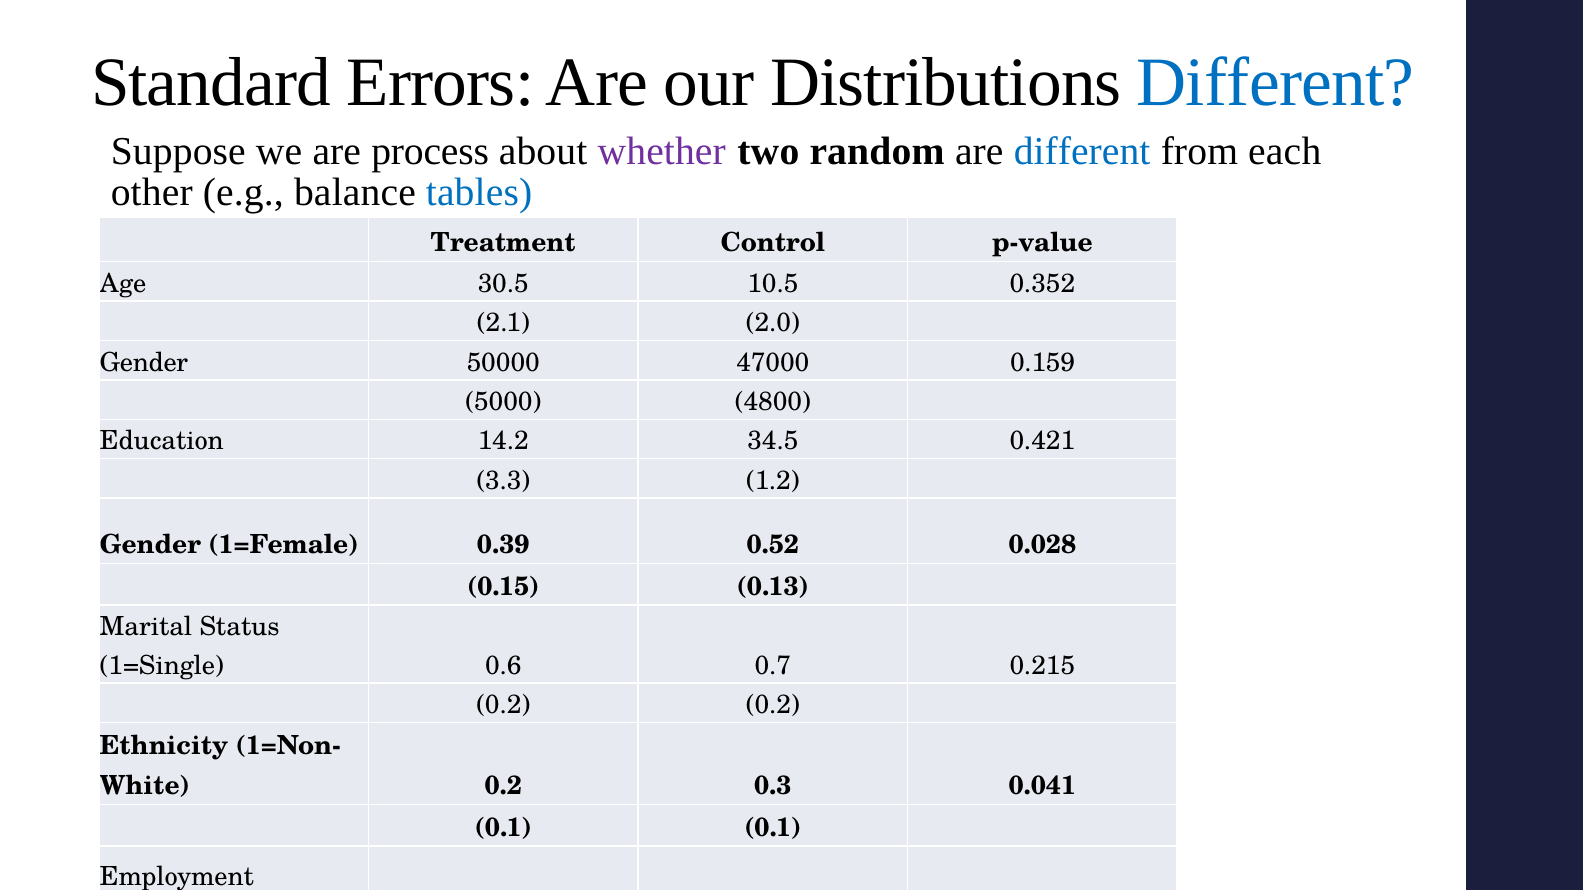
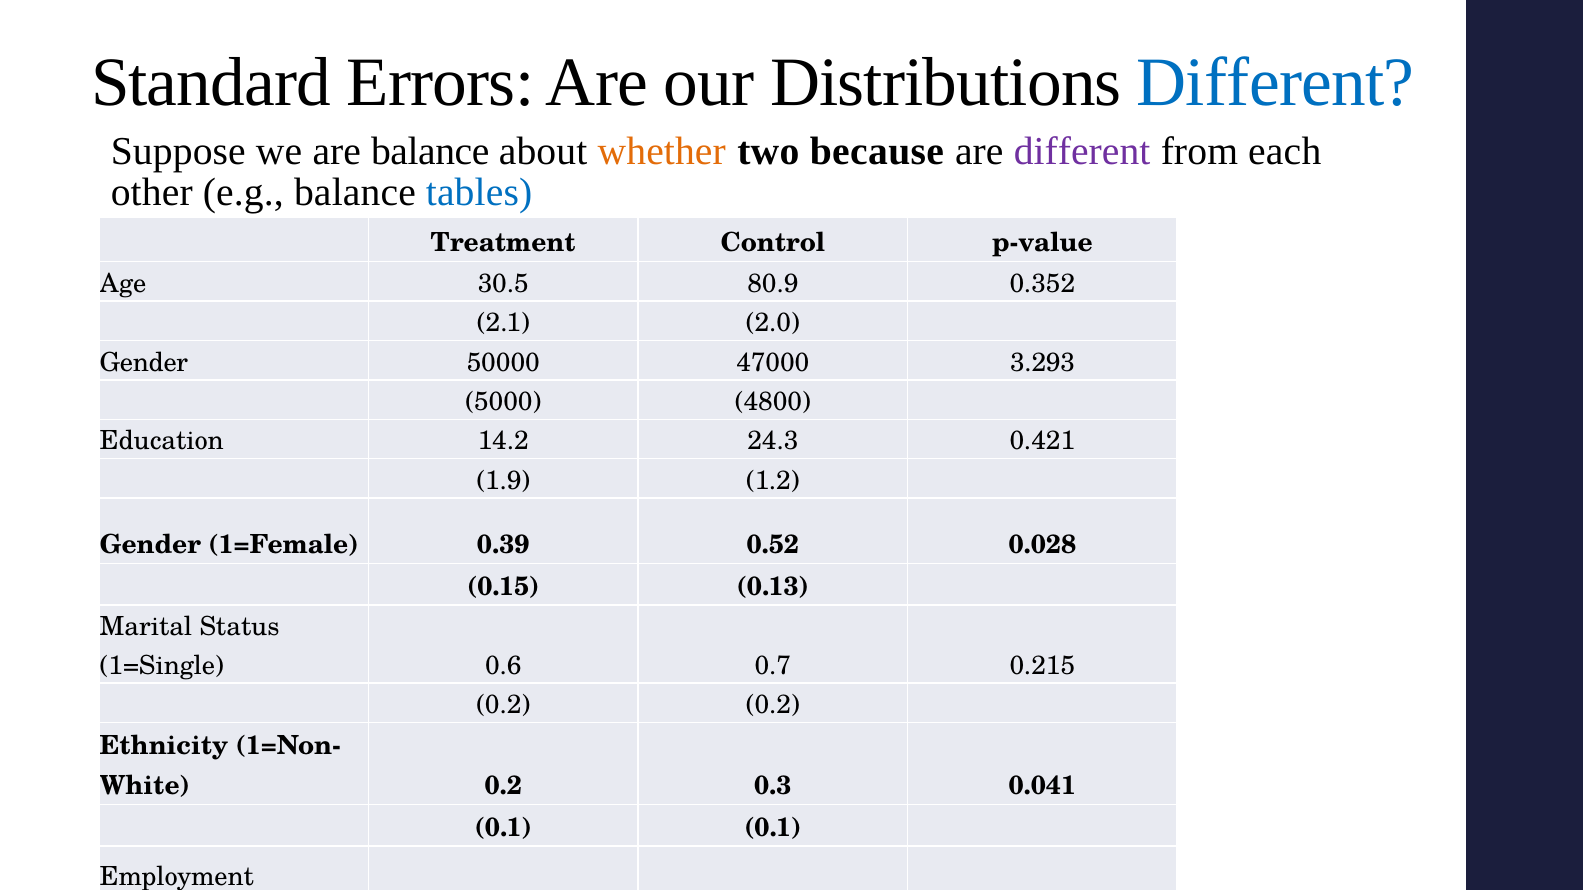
are process: process -> balance
whether colour: purple -> orange
random: random -> because
different at (1082, 151) colour: blue -> purple
10.5: 10.5 -> 80.9
0.159: 0.159 -> 3.293
34.5: 34.5 -> 24.3
3.3: 3.3 -> 1.9
